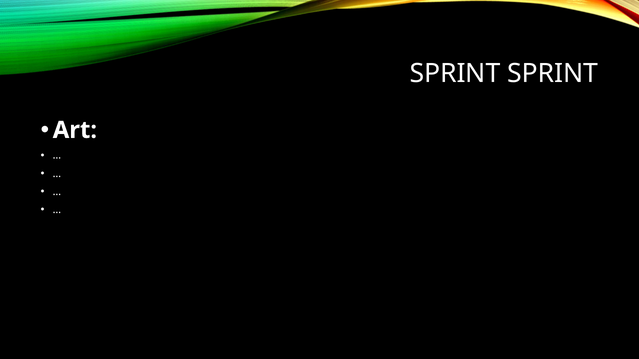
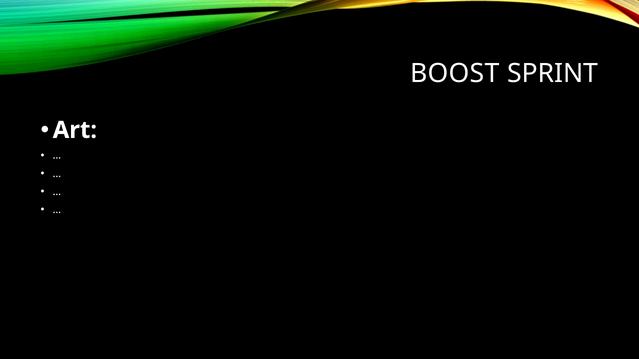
SPRINT at (455, 74): SPRINT -> BOOST
